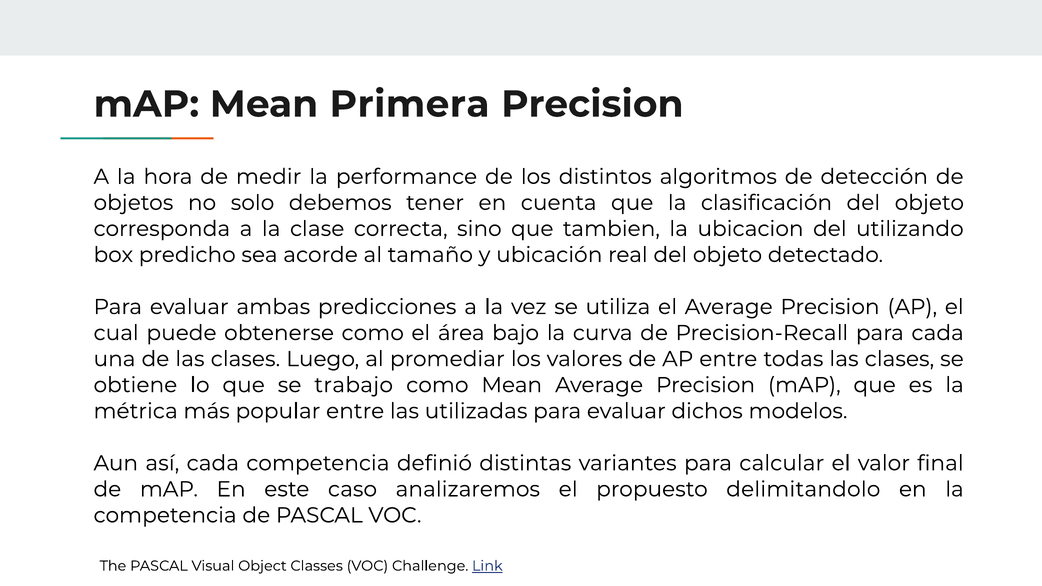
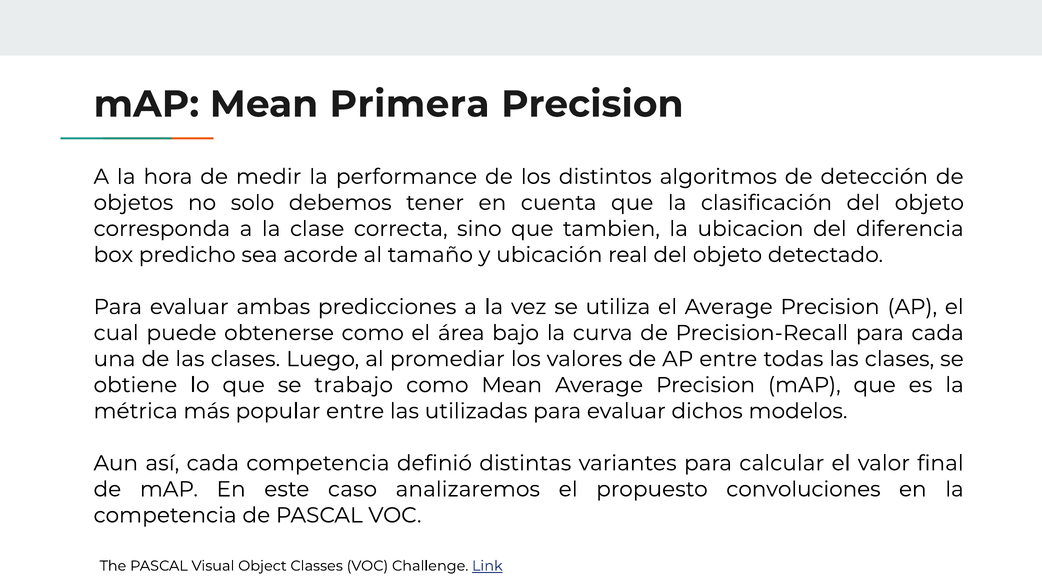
utilizando: utilizando -> diferencia
delimitandolo: delimitandolo -> convoluciones
